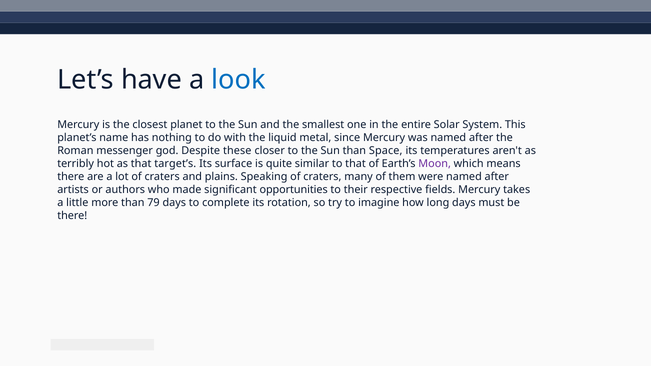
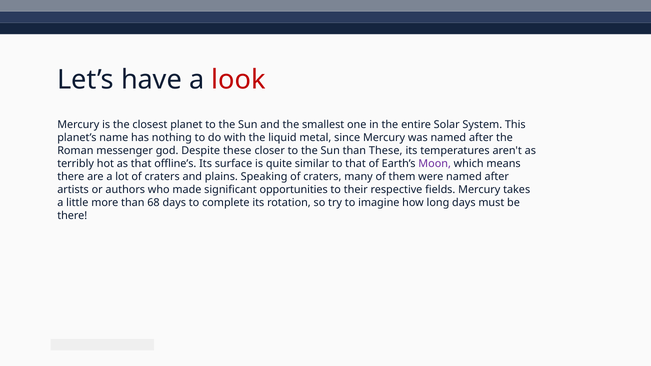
look colour: blue -> red
than Space: Space -> These
target’s: target’s -> offline’s
79: 79 -> 68
